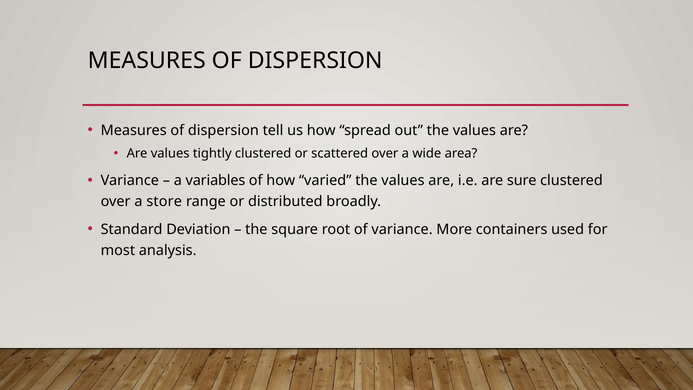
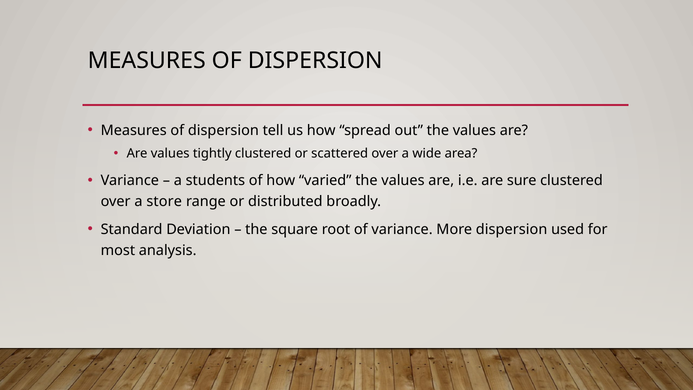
variables: variables -> students
More containers: containers -> dispersion
